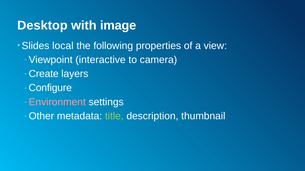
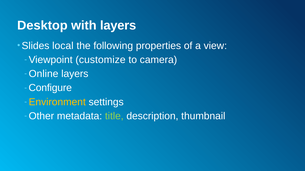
with image: image -> layers
interactive: interactive -> customize
Create: Create -> Online
Environment colour: pink -> yellow
